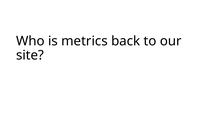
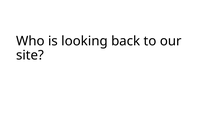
metrics: metrics -> looking
